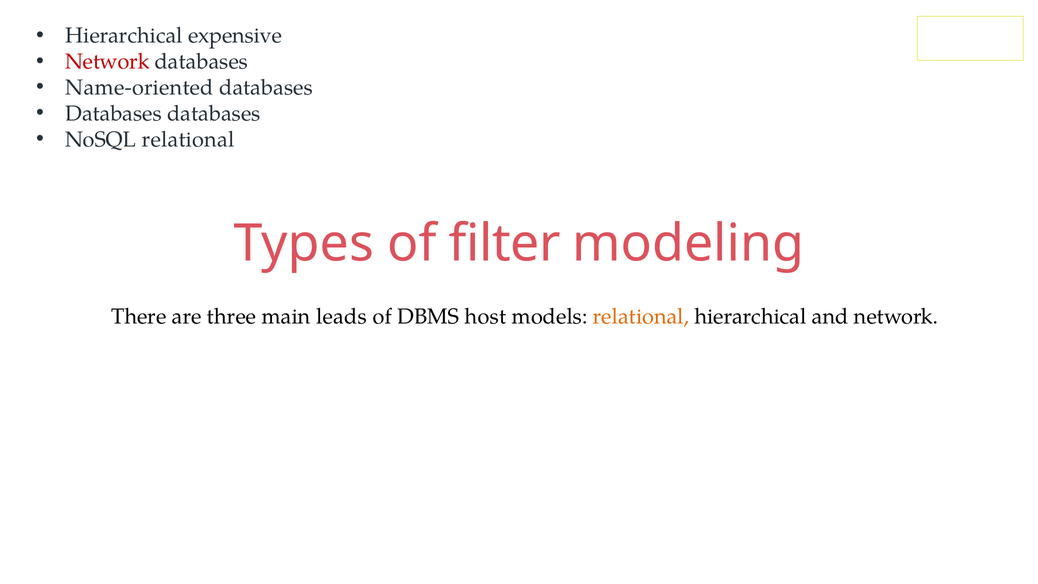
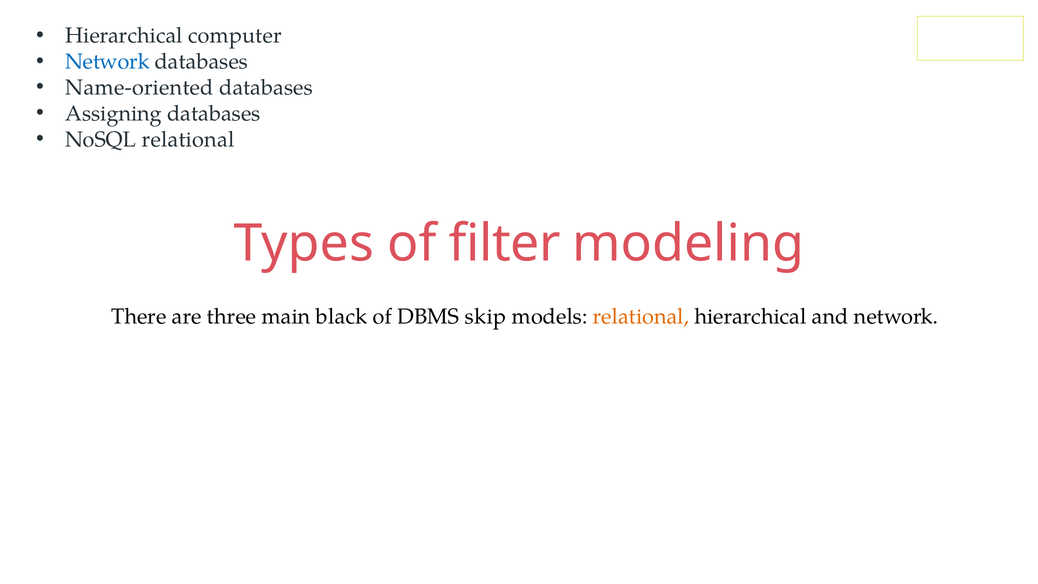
expensive: expensive -> computer
Network at (107, 62) colour: red -> blue
Databases at (114, 113): Databases -> Assigning
leads: leads -> black
host: host -> skip
